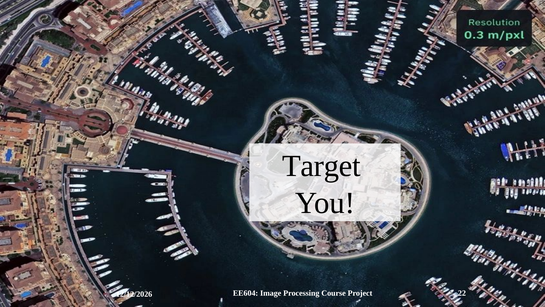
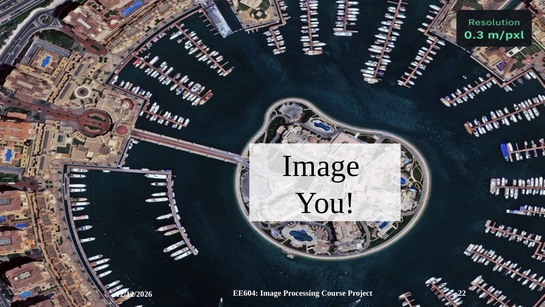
Target at (321, 166): Target -> Image
